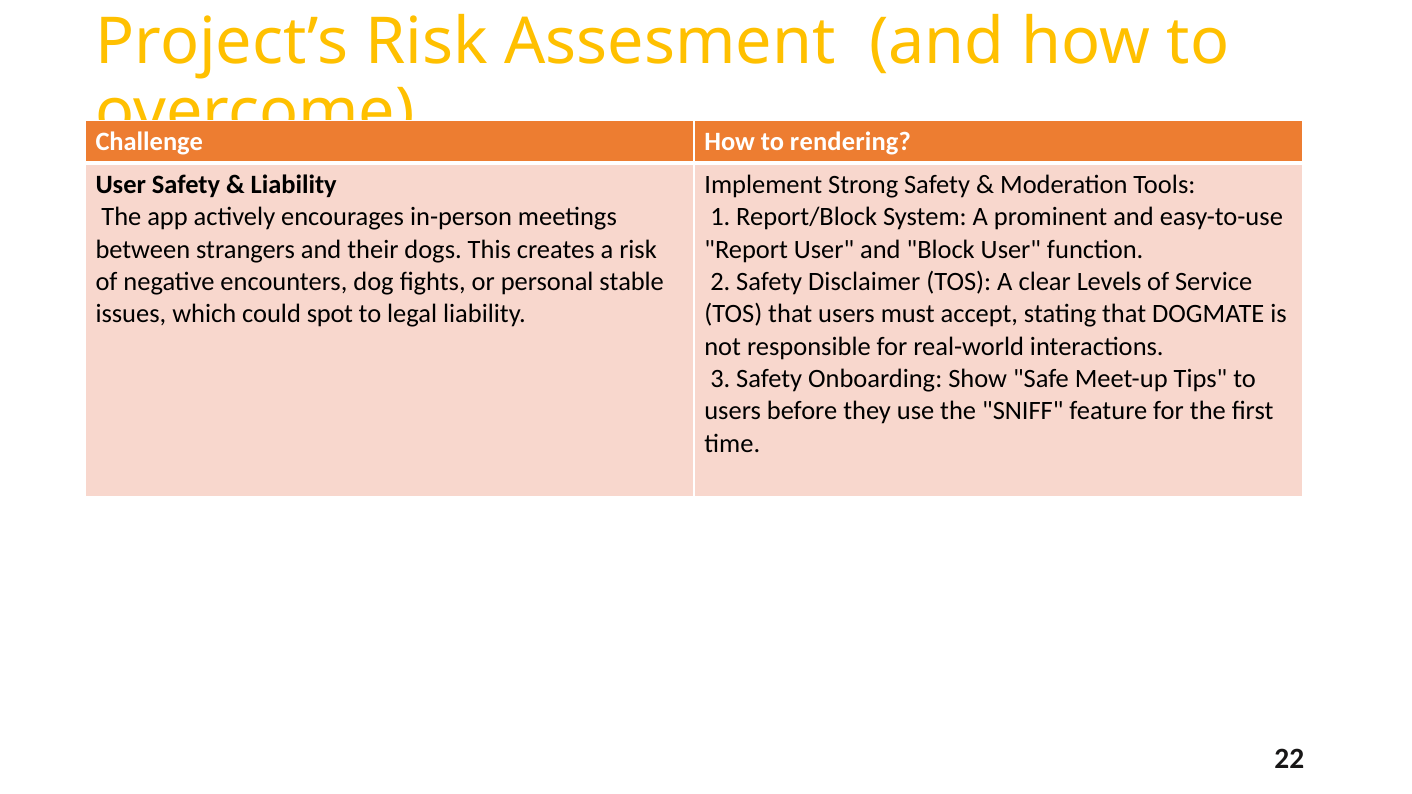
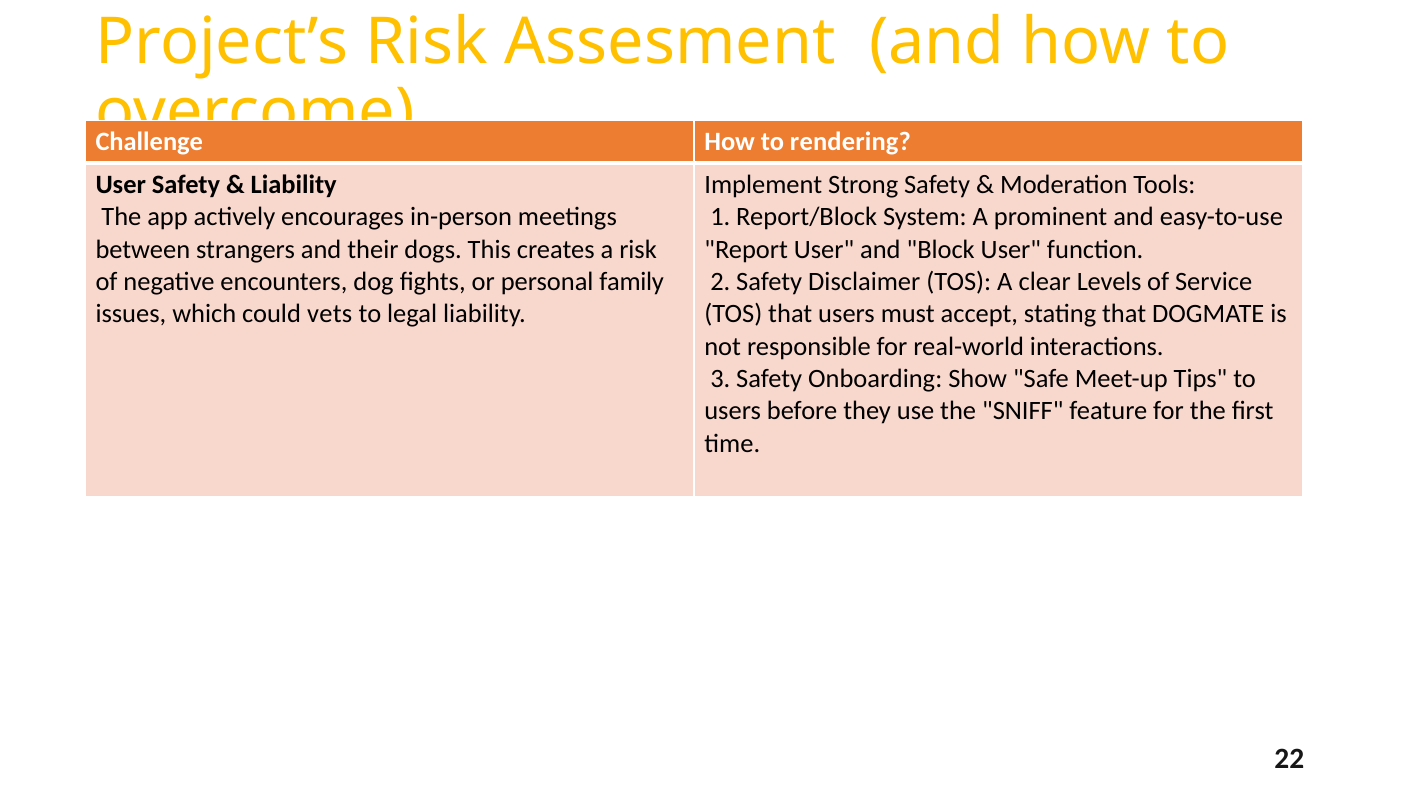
stable: stable -> family
spot: spot -> vets
